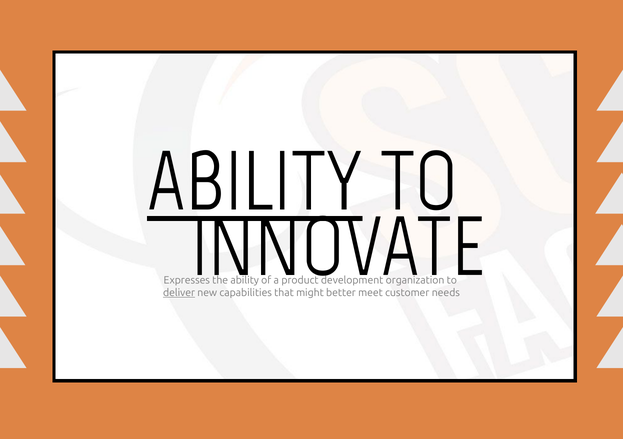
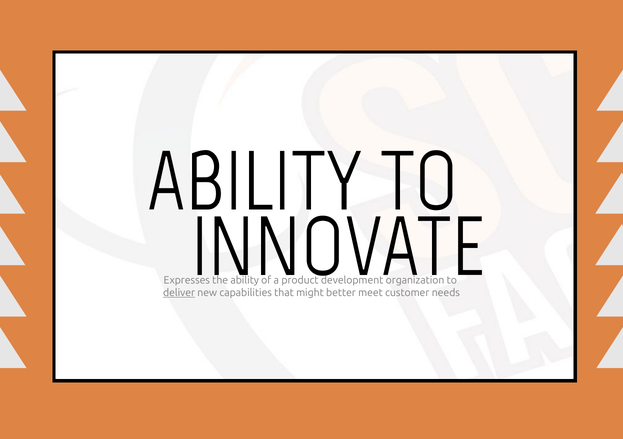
ABILITY at (255, 182) underline: present -> none
